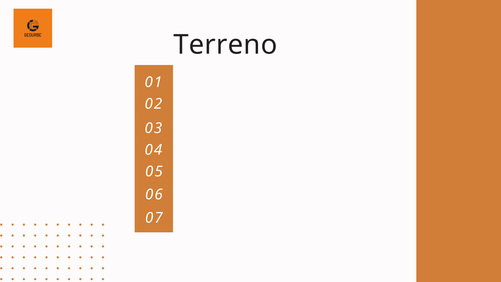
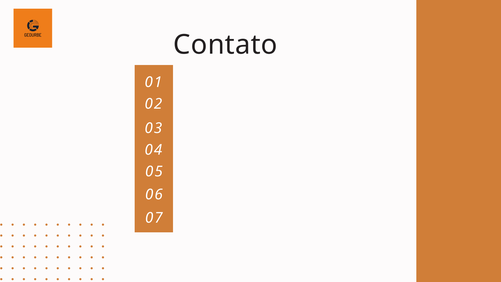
Terreno: Terreno -> Contato
